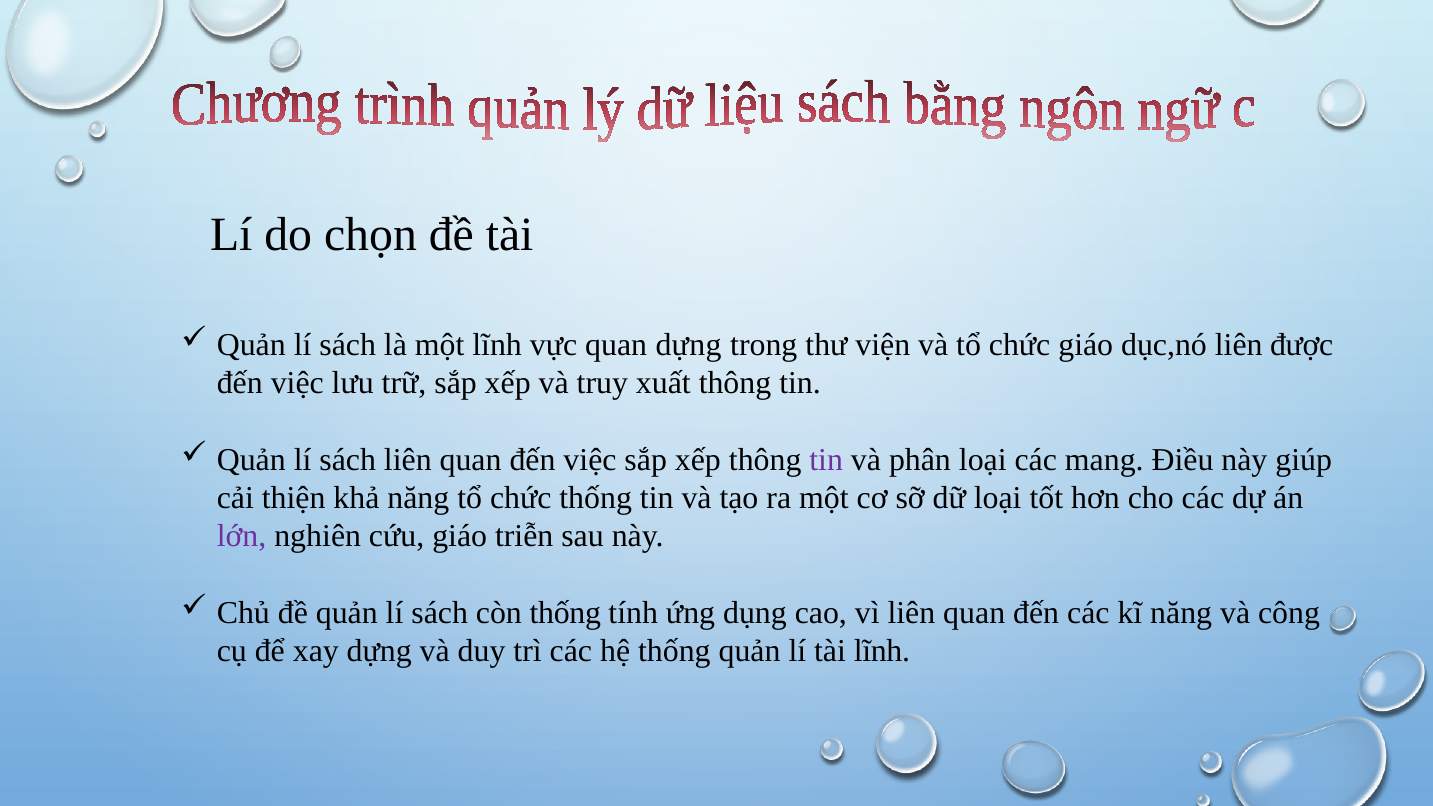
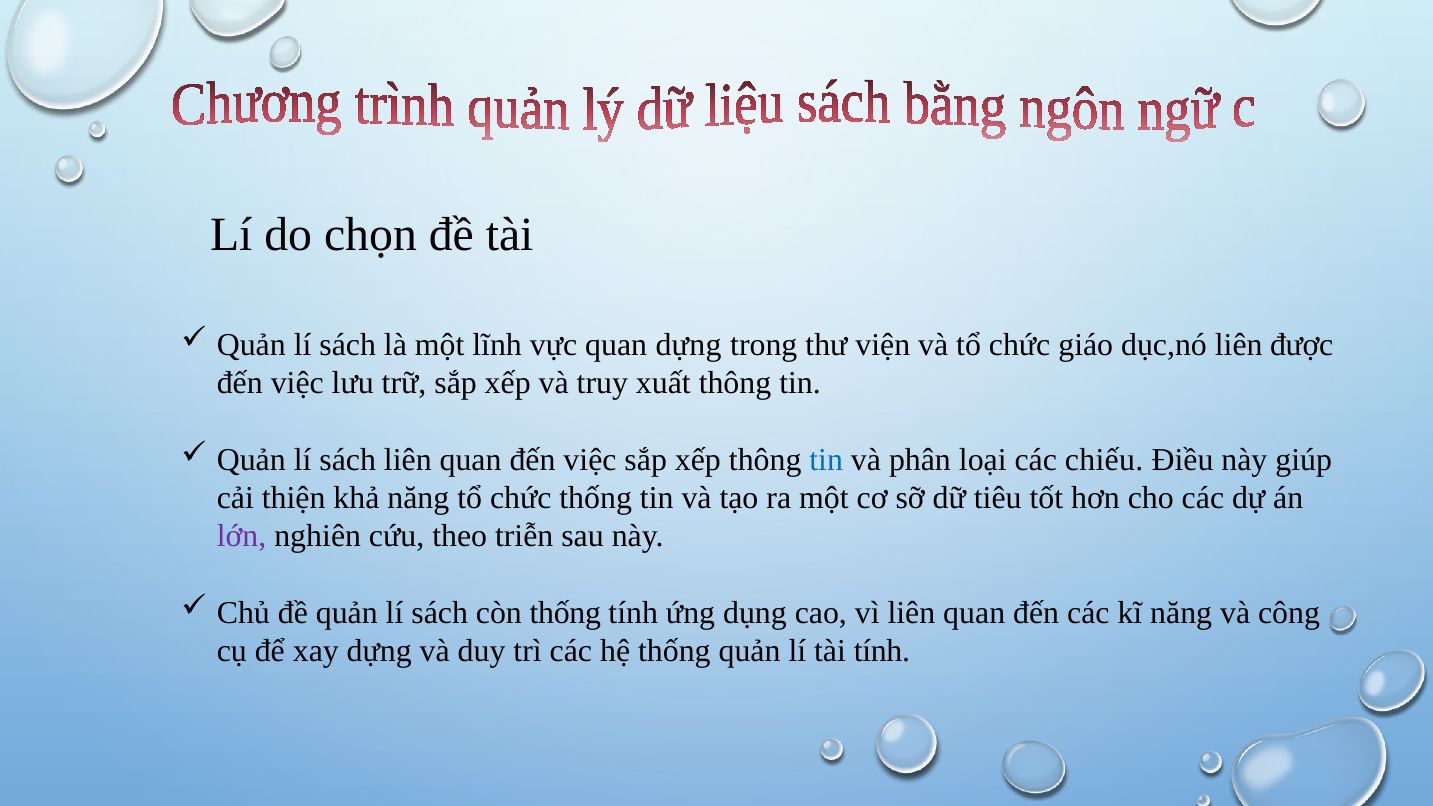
tin at (826, 460) colour: purple -> blue
mang: mang -> chiếu
dữ loại: loại -> tiêu
cứu giáo: giáo -> theo
tài lĩnh: lĩnh -> tính
